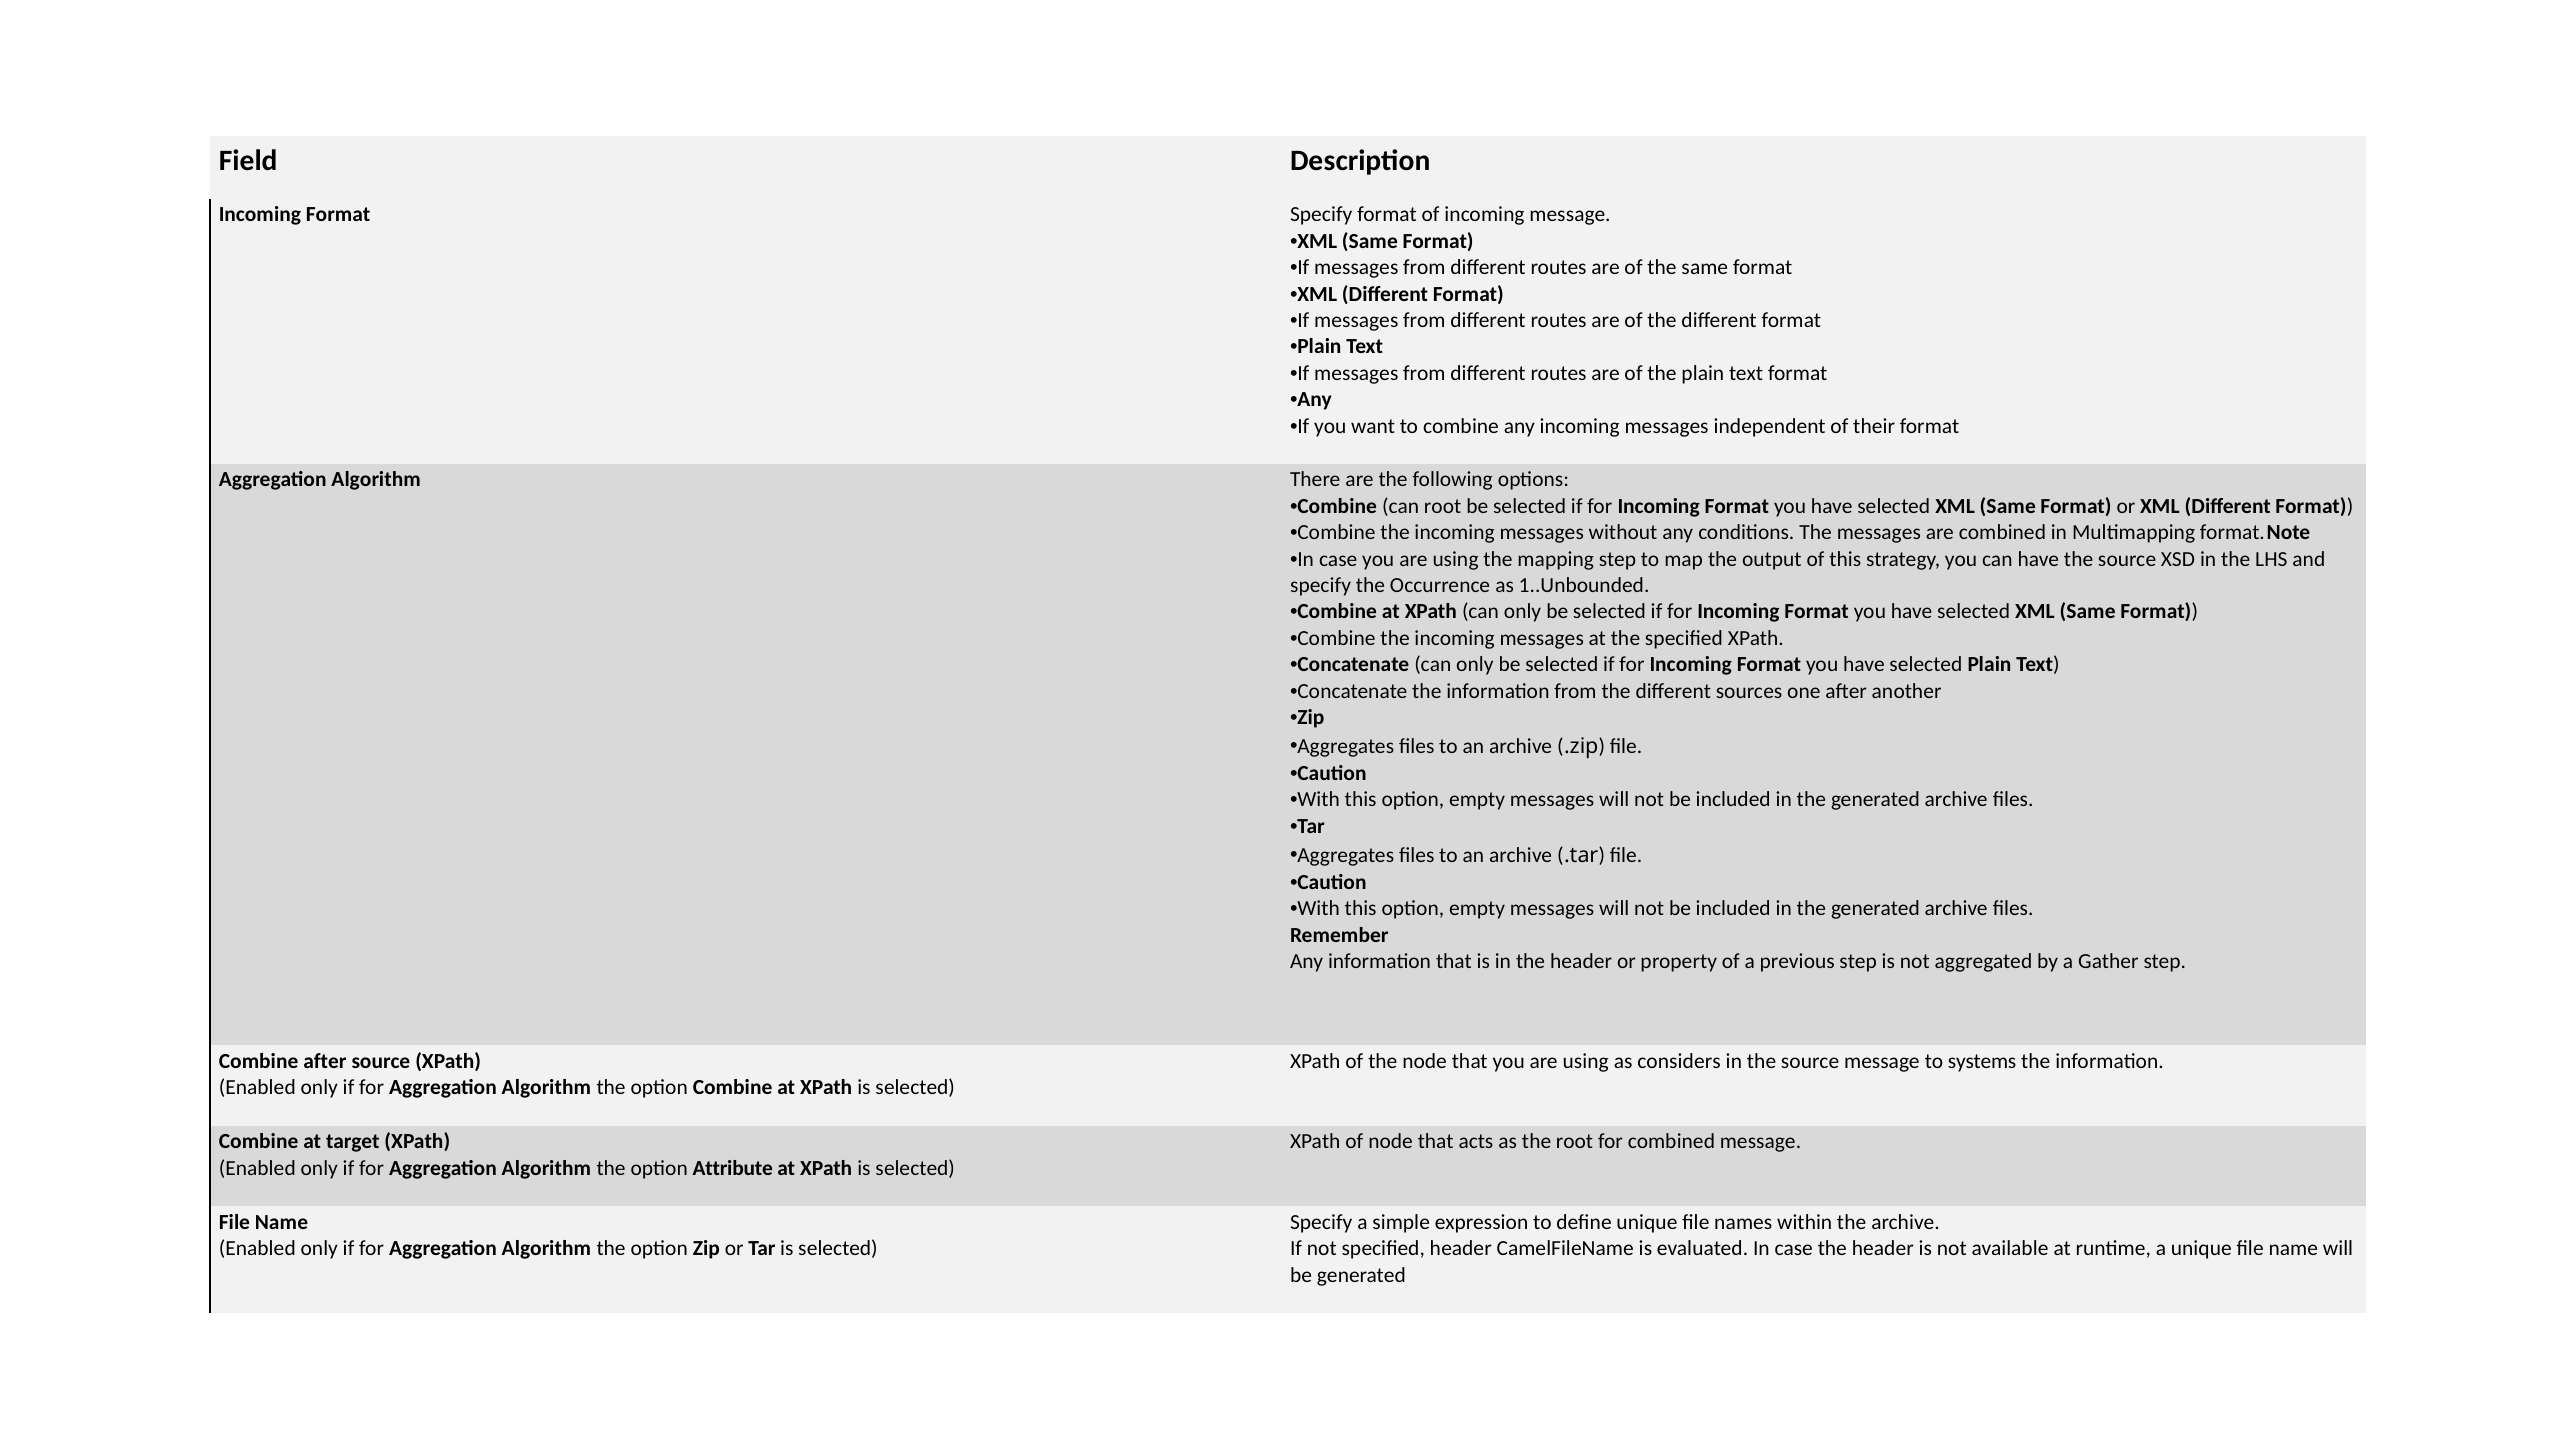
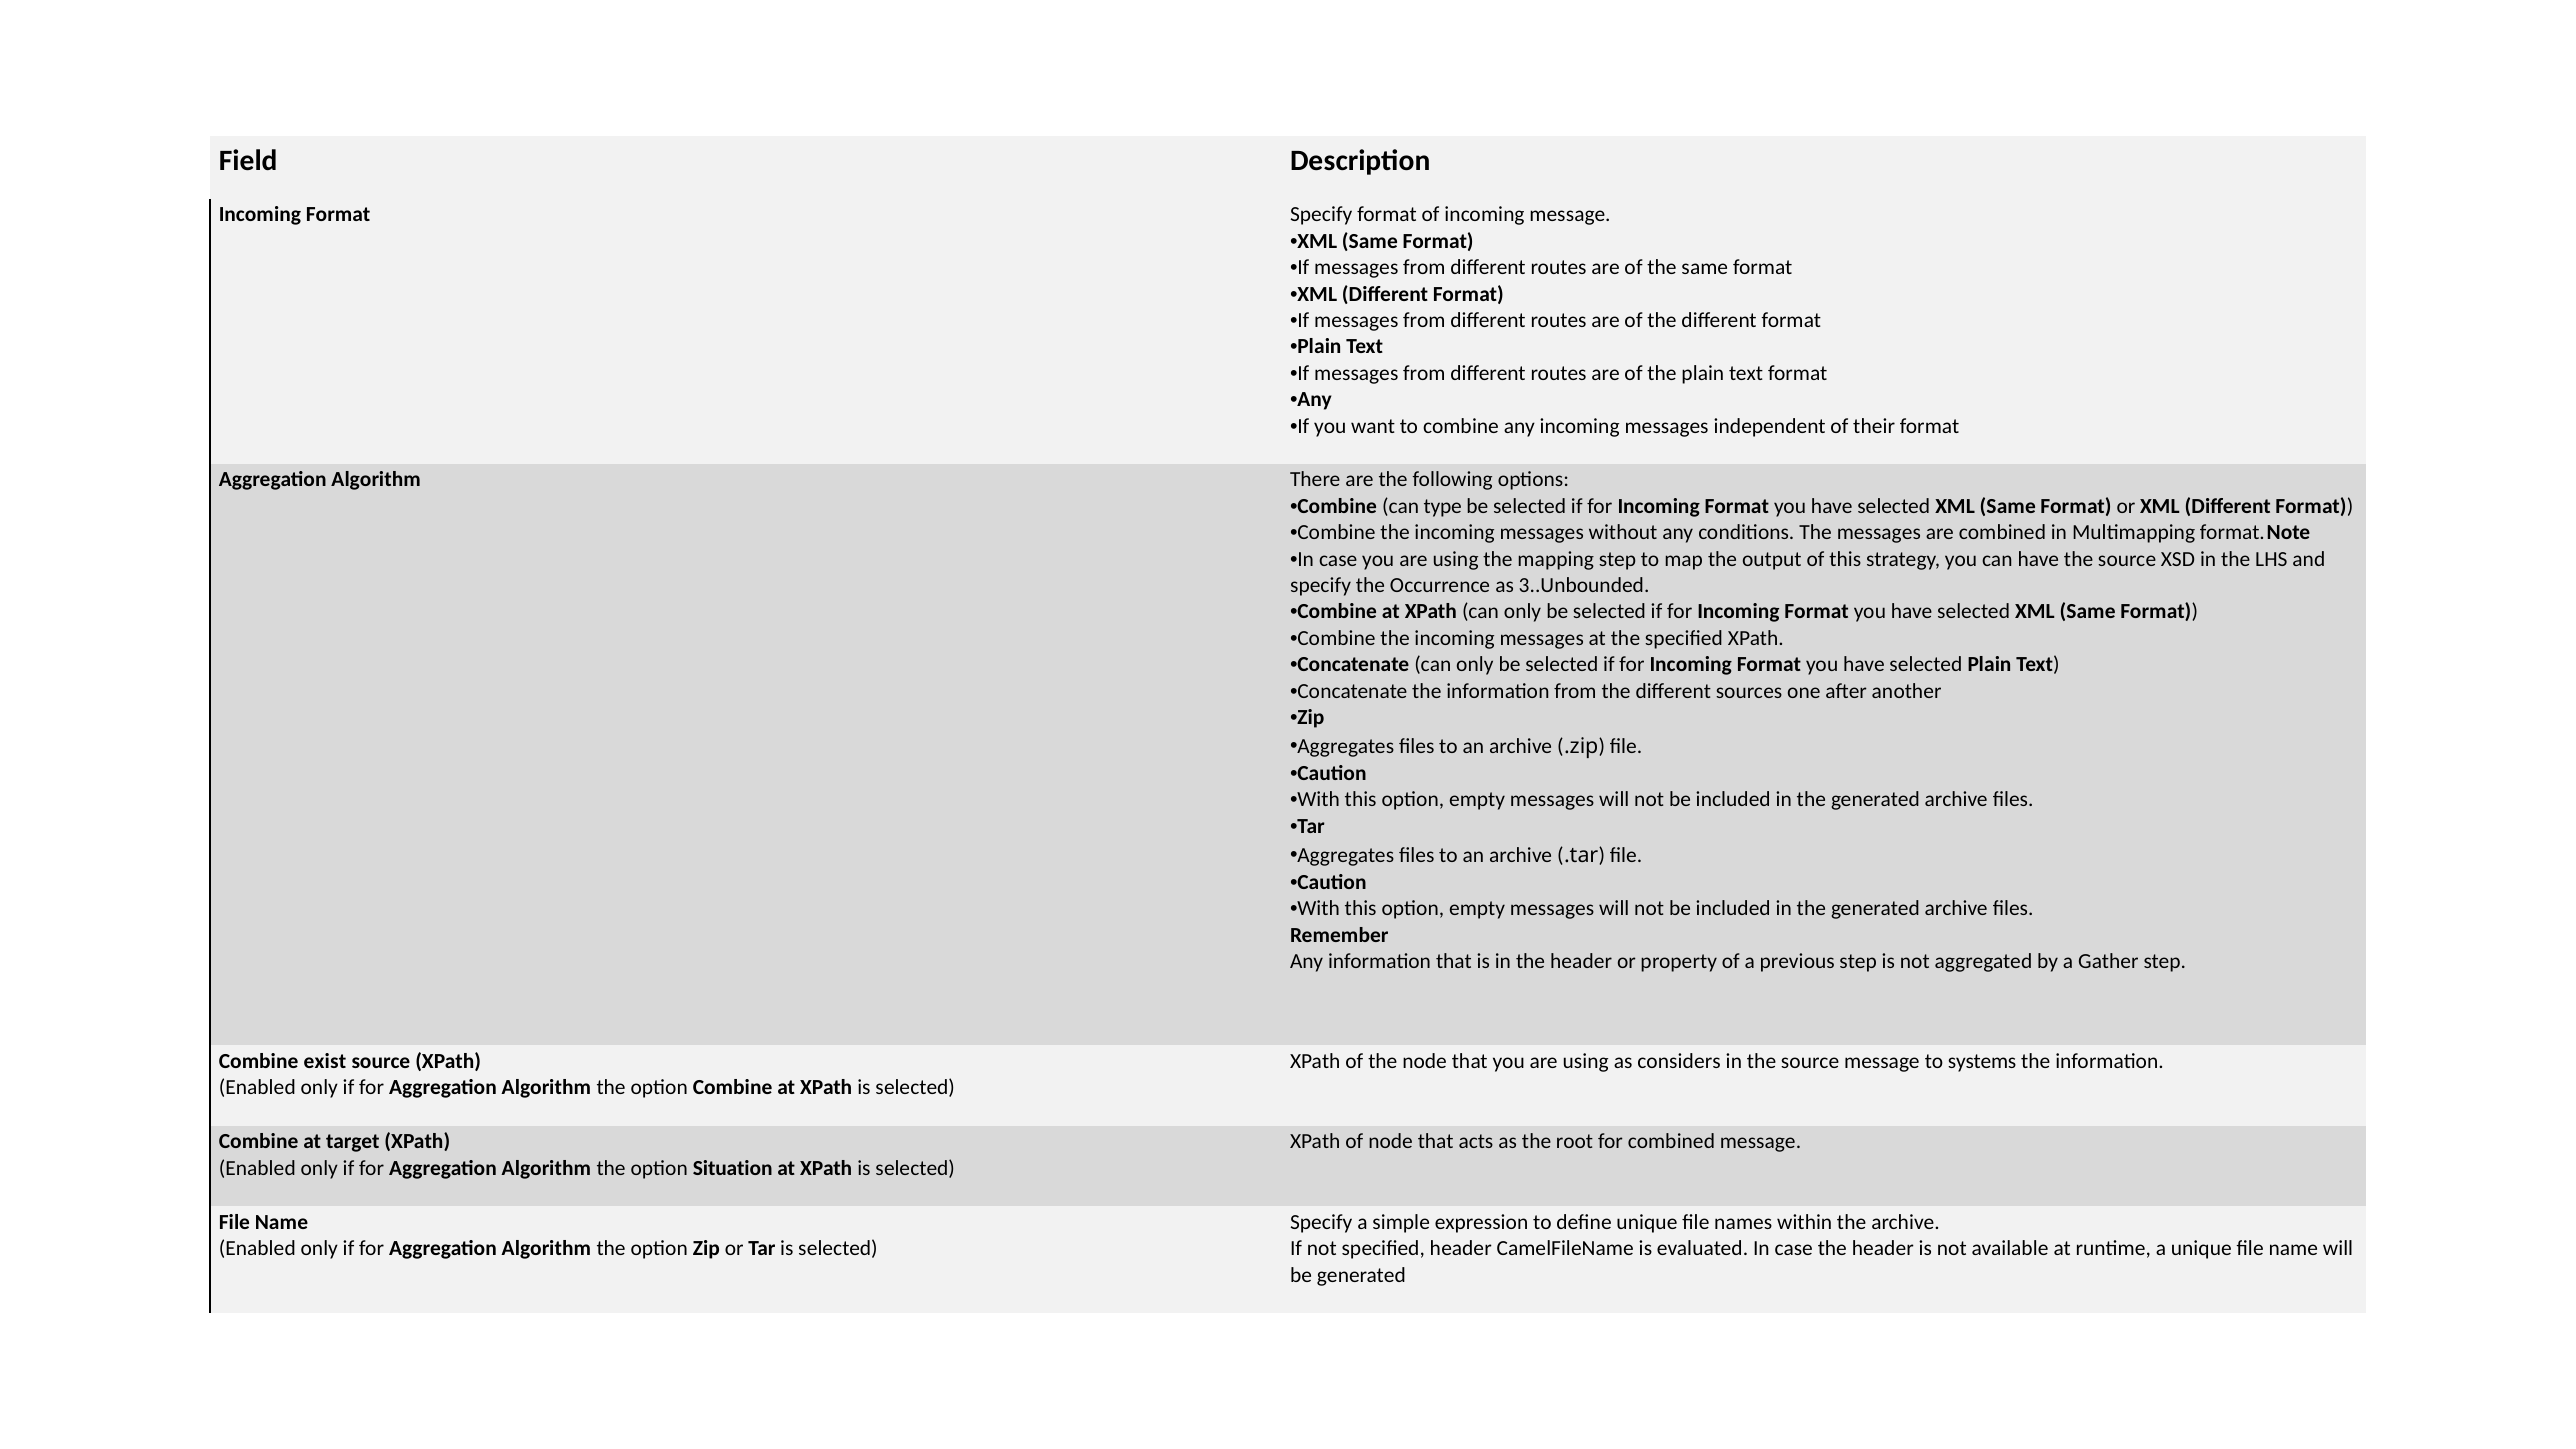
can root: root -> type
1..Unbounded: 1..Unbounded -> 3..Unbounded
Combine after: after -> exist
Attribute: Attribute -> Situation
